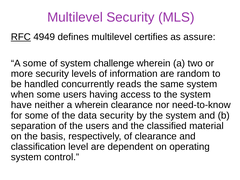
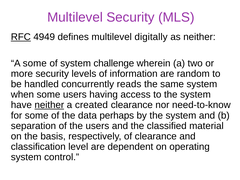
certifies: certifies -> digitally
as assure: assure -> neither
neither at (49, 105) underline: none -> present
a wherein: wherein -> created
data security: security -> perhaps
